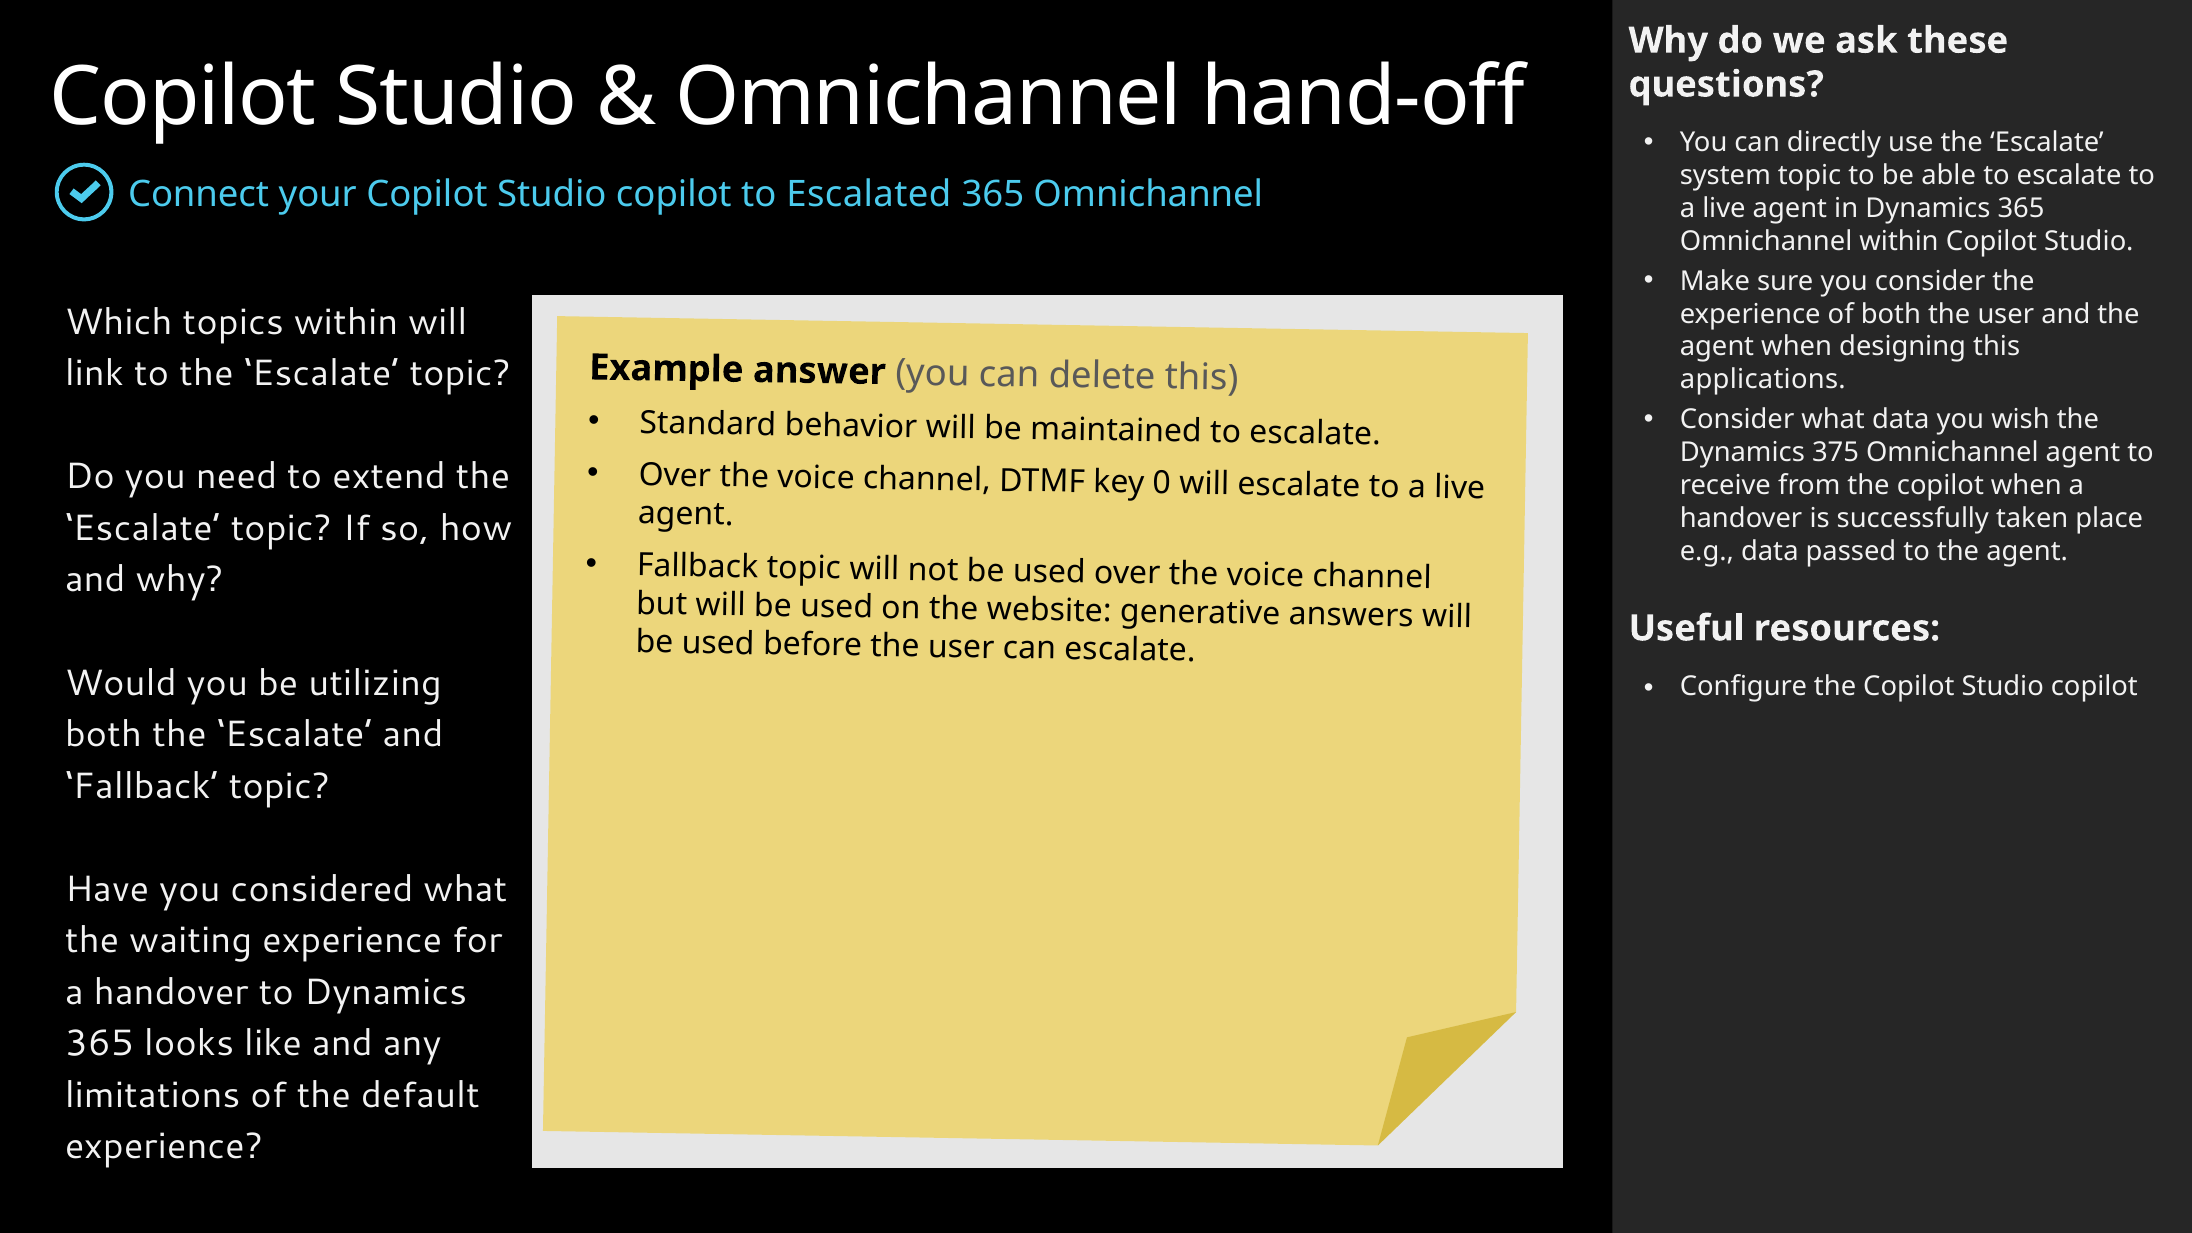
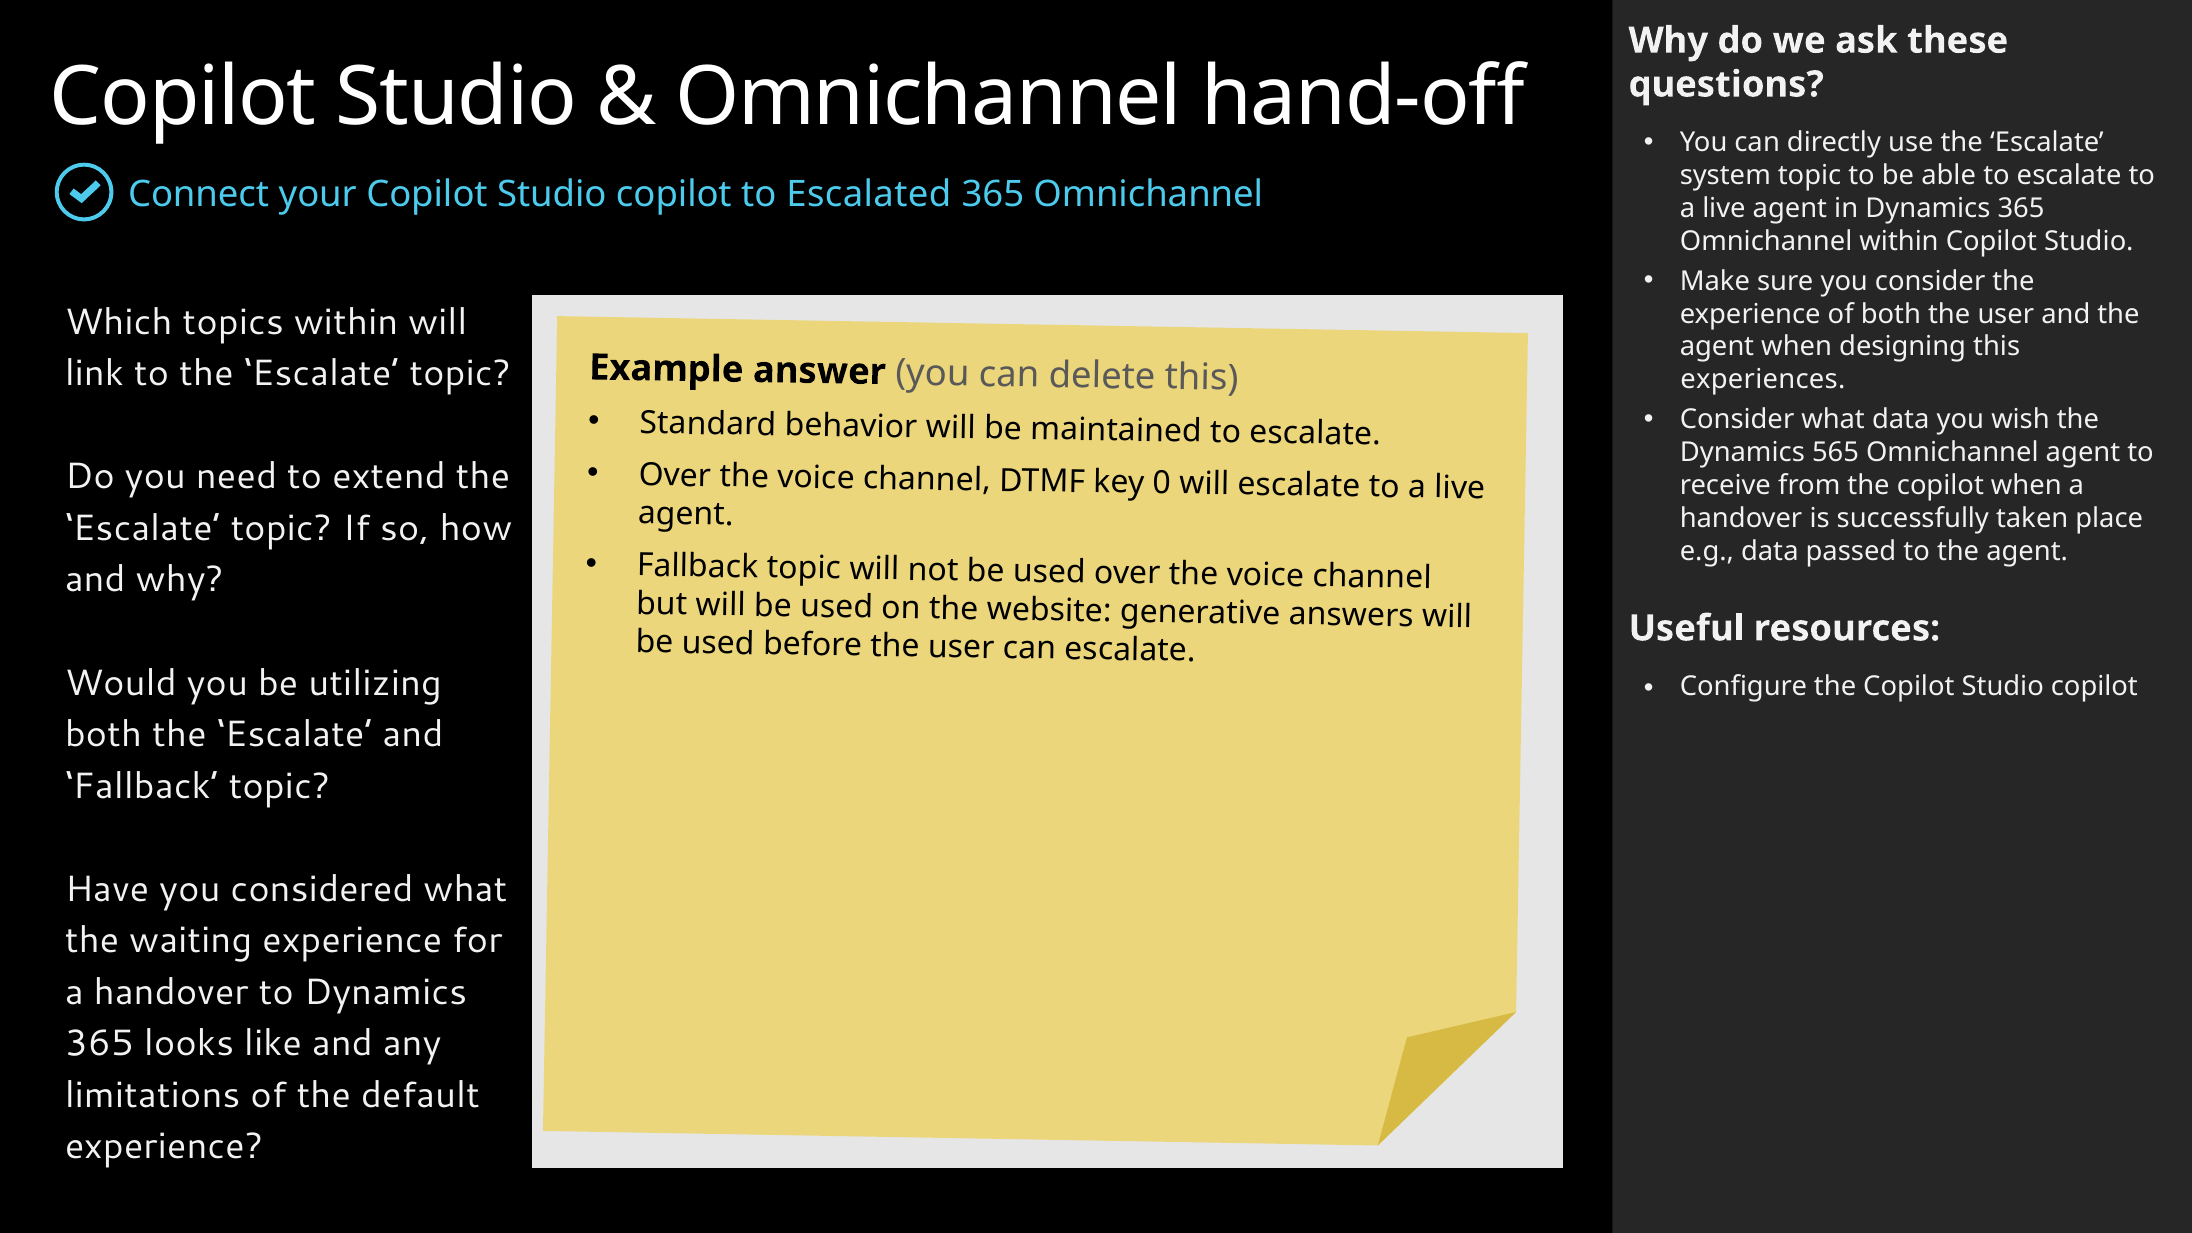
applications: applications -> experiences
375: 375 -> 565
